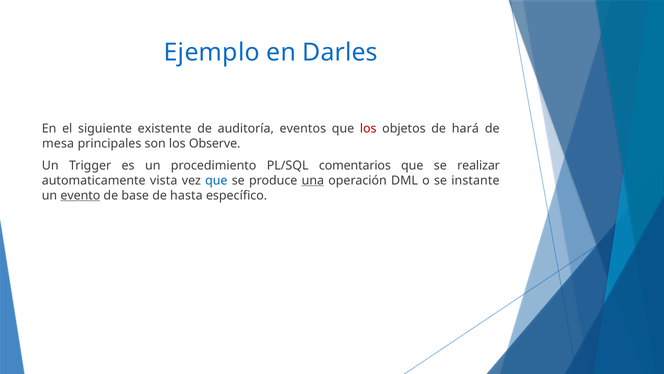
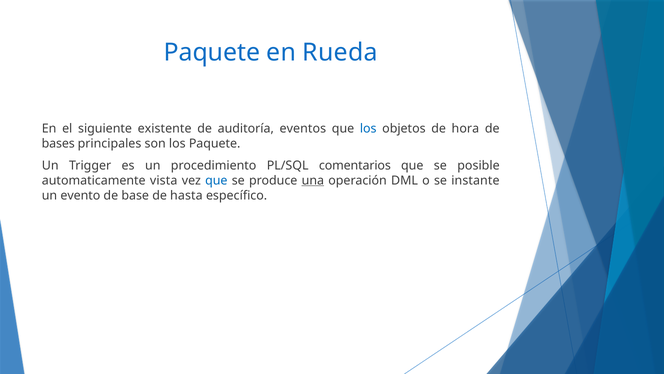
Ejemplo at (212, 52): Ejemplo -> Paquete
Darles: Darles -> Rueda
los at (368, 129) colour: red -> blue
hará: hará -> hora
mesa: mesa -> bases
los Observe: Observe -> Paquete
realizar: realizar -> posible
evento underline: present -> none
